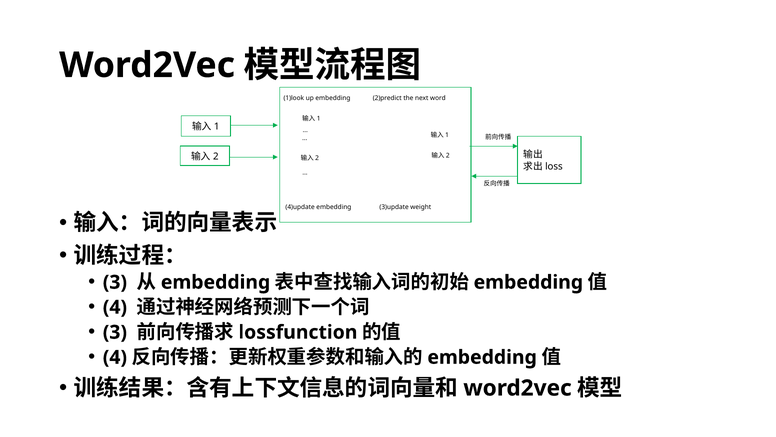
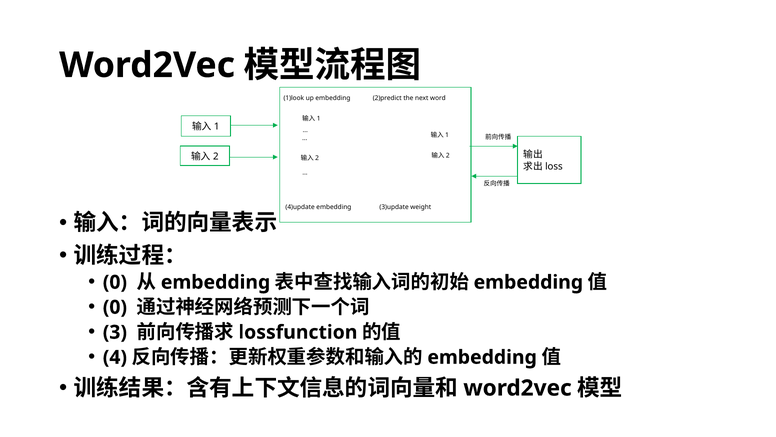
3 at (115, 282): 3 -> 0
4 at (115, 307): 4 -> 0
